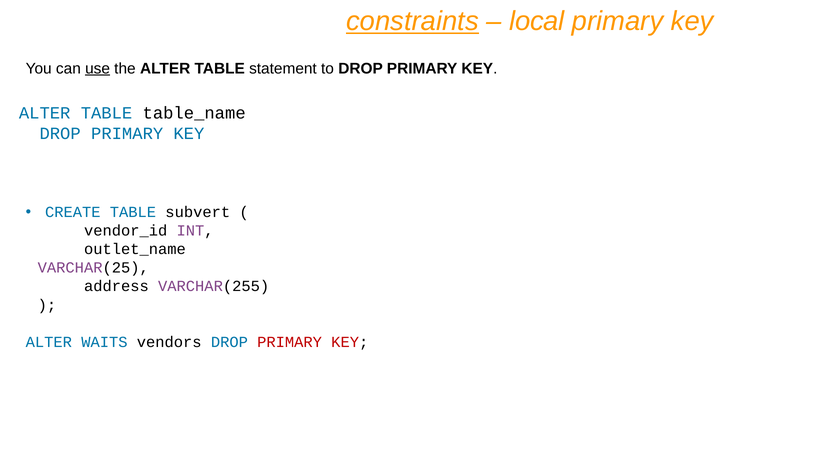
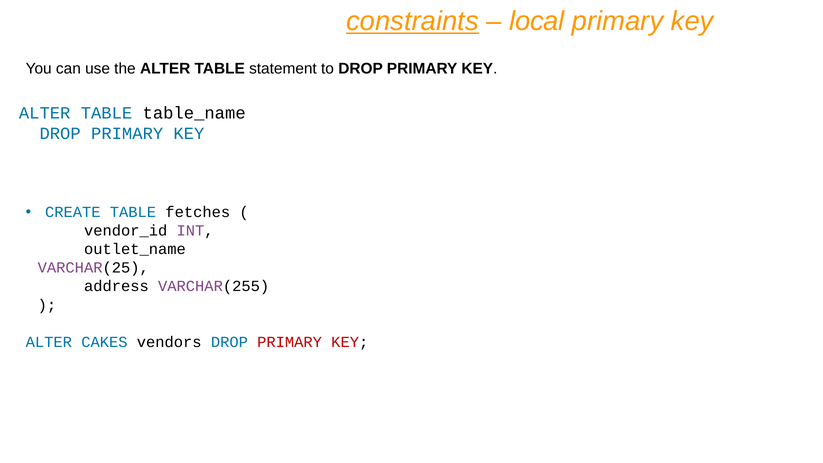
use underline: present -> none
subvert: subvert -> fetches
WAITS: WAITS -> CAKES
